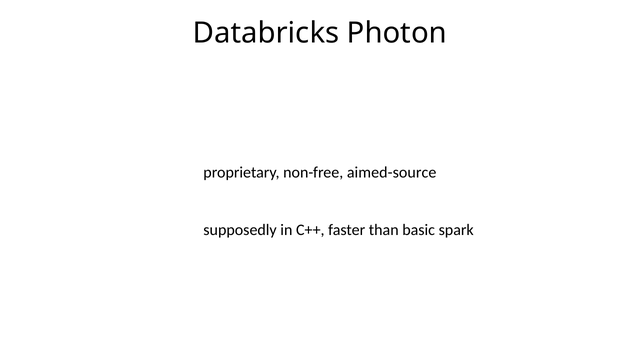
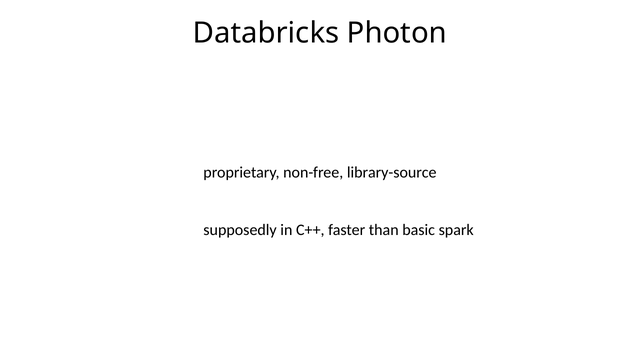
aimed-source: aimed-source -> library-source
